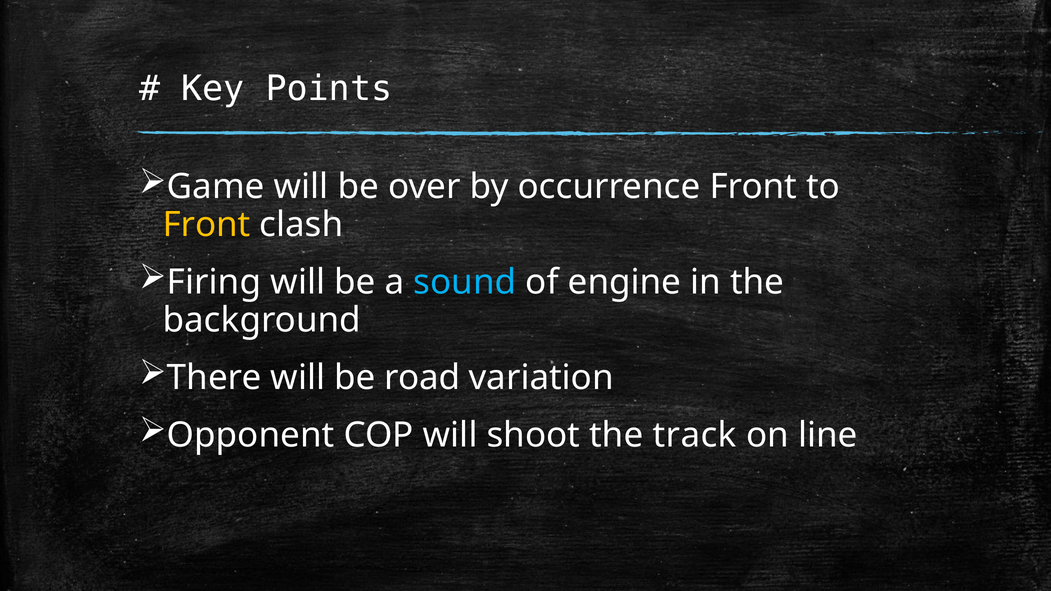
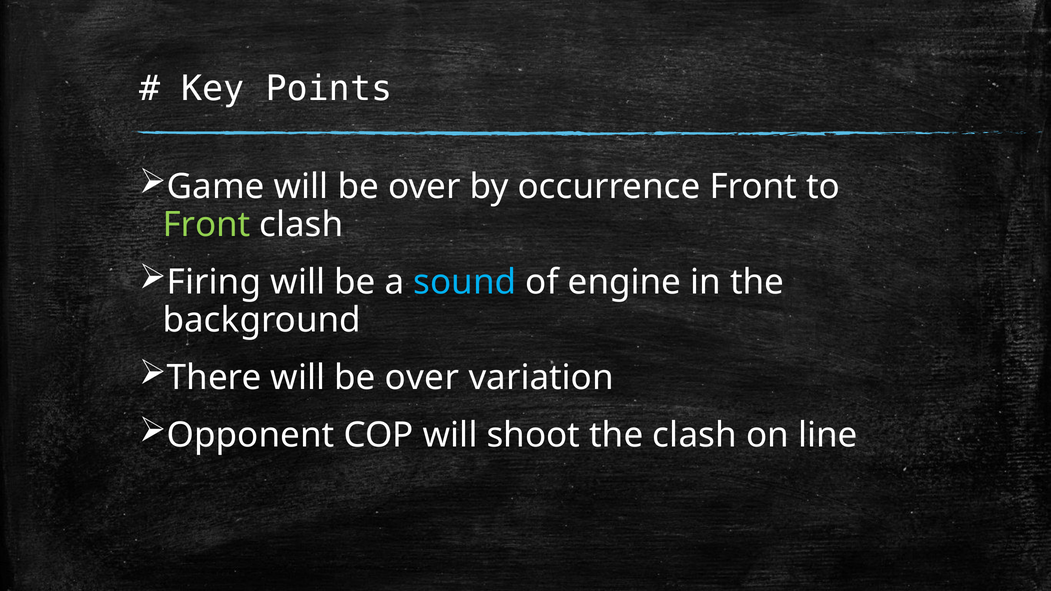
Front at (207, 225) colour: yellow -> light green
There will be road: road -> over
the track: track -> clash
